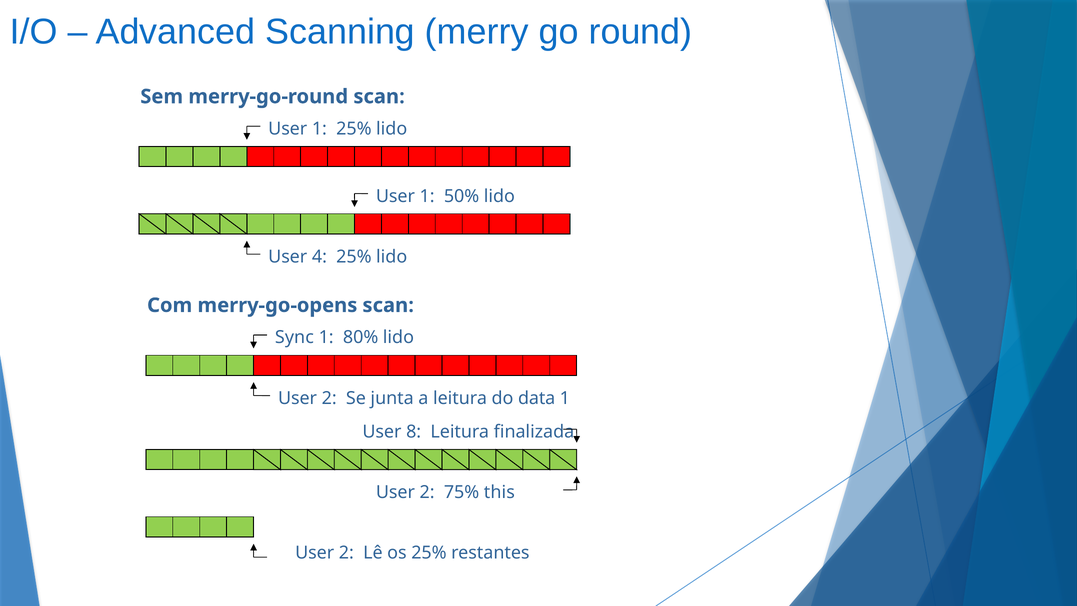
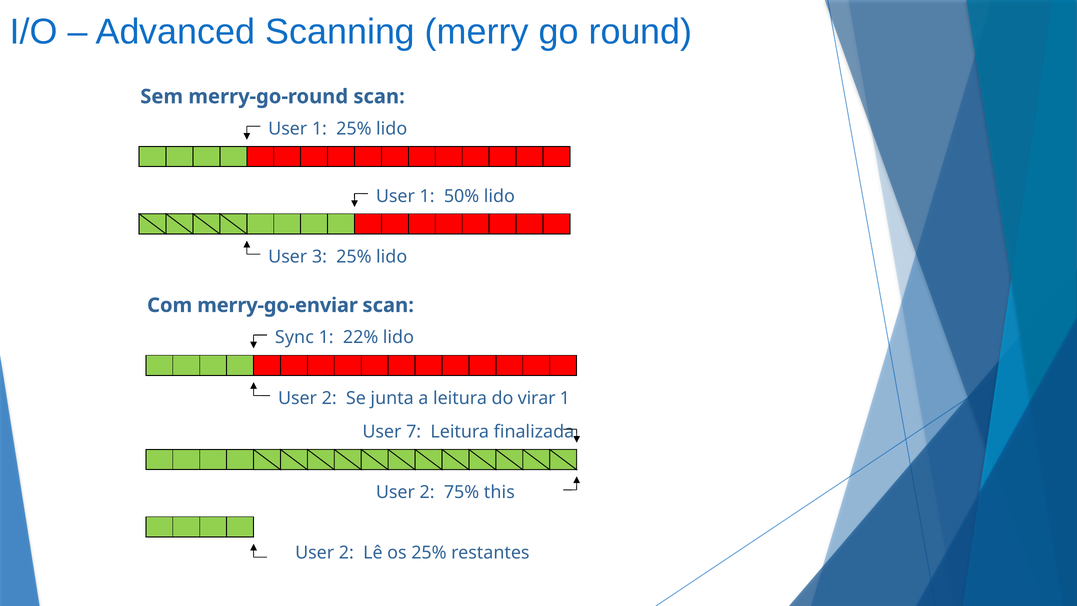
4: 4 -> 3
merry-go-opens: merry-go-opens -> merry-go-enviar
80%: 80% -> 22%
data: data -> virar
8: 8 -> 7
